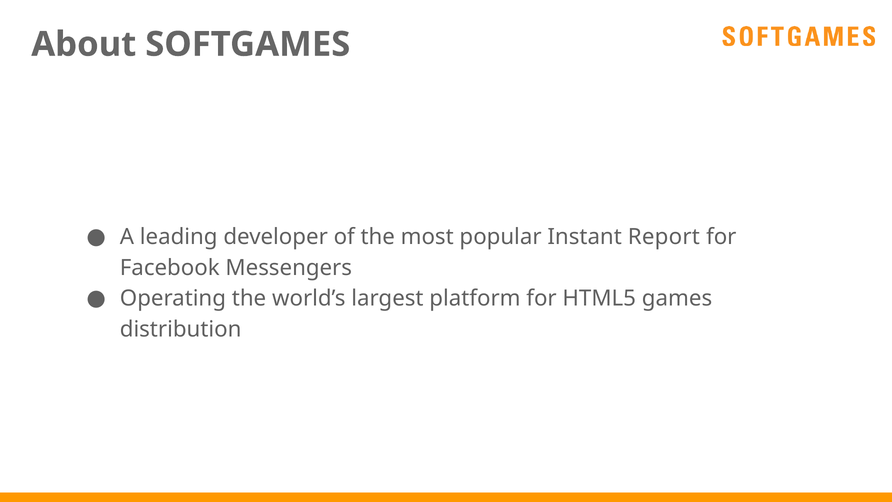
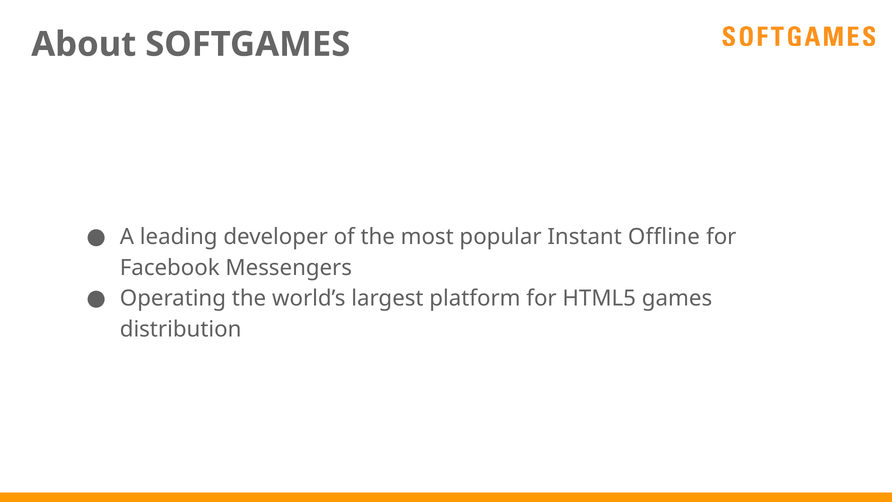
Report: Report -> Offline
